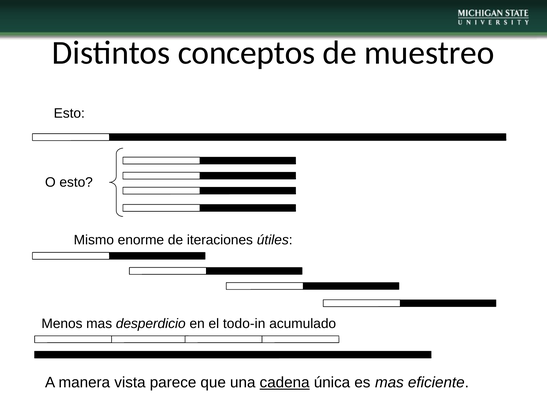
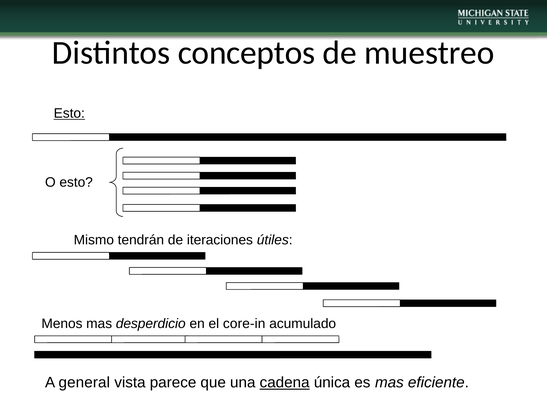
Esto at (69, 114) underline: none -> present
enorme: enorme -> tendrán
todo-in: todo-in -> core-in
manera: manera -> general
